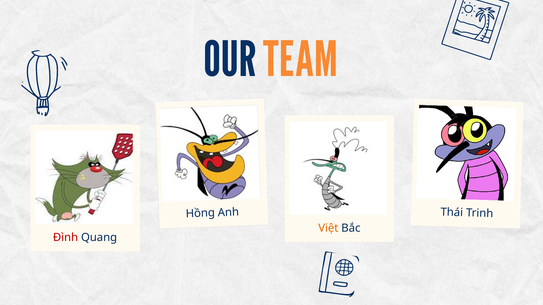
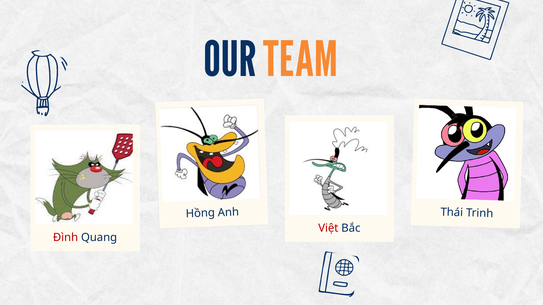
Việt colour: orange -> red
